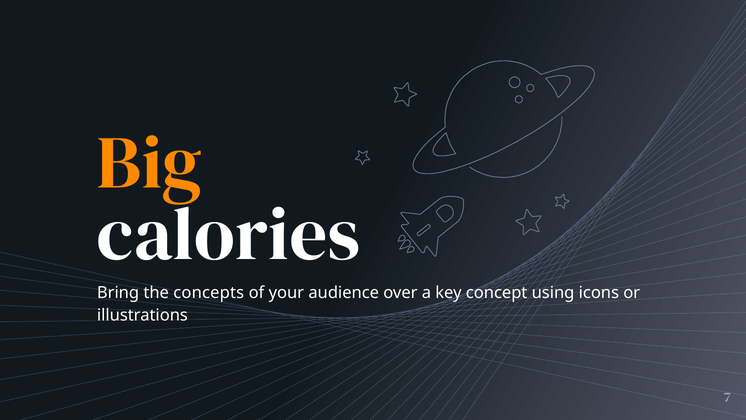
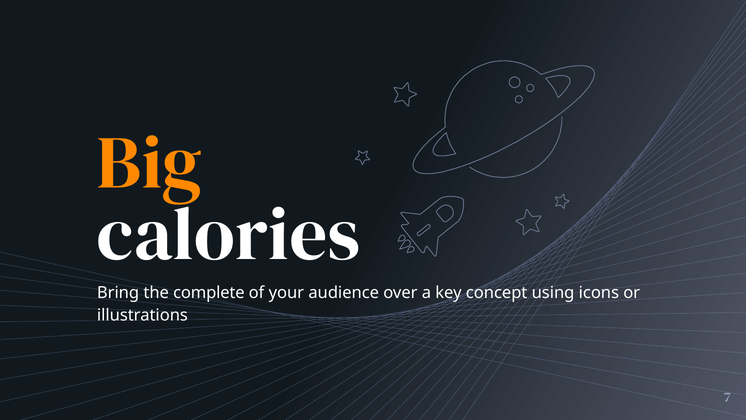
concepts: concepts -> complete
